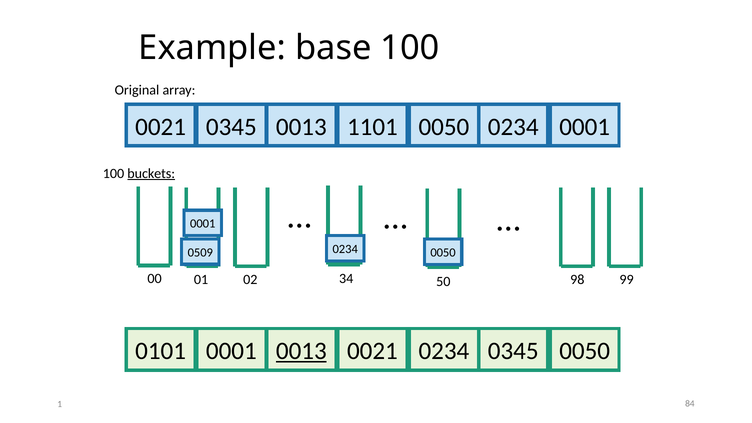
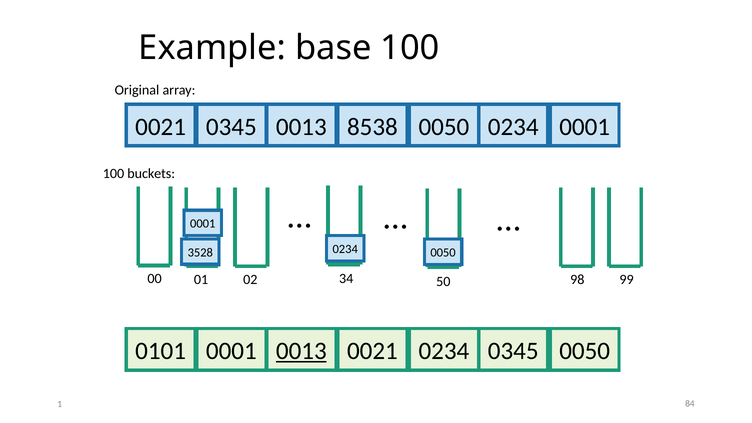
1101: 1101 -> 8538
buckets underline: present -> none
0509: 0509 -> 3528
